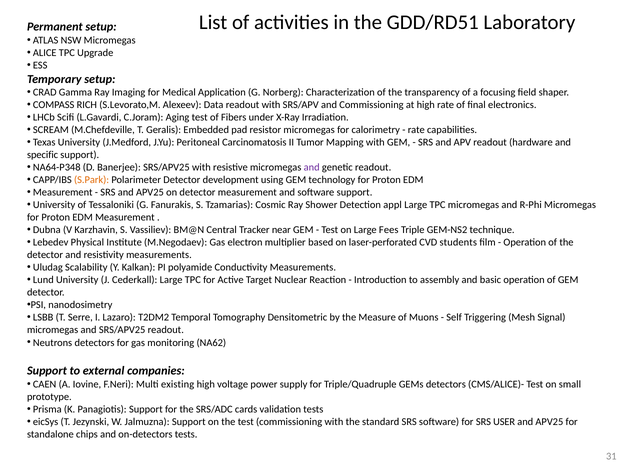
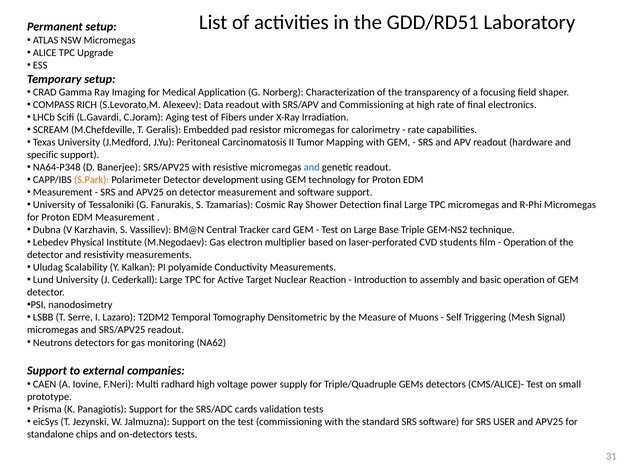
and at (312, 167) colour: purple -> blue
Detection appl: appl -> final
near: near -> card
Fees: Fees -> Base
existing: existing -> radhard
